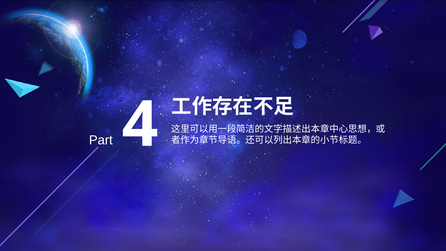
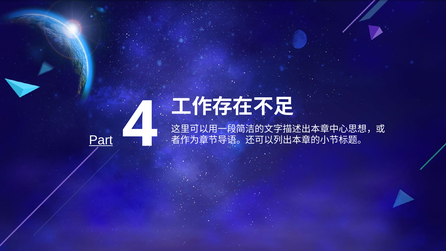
Part underline: none -> present
